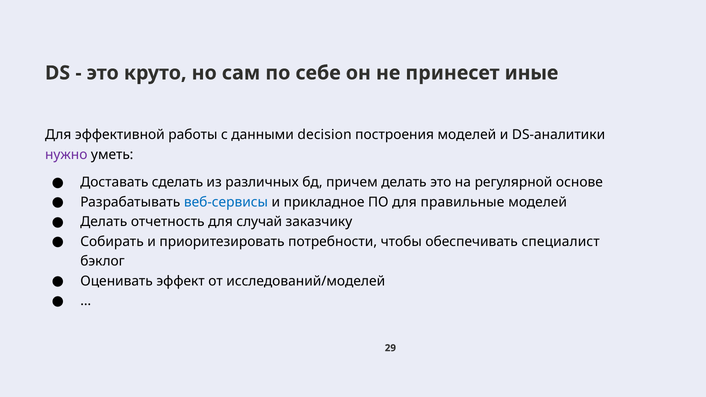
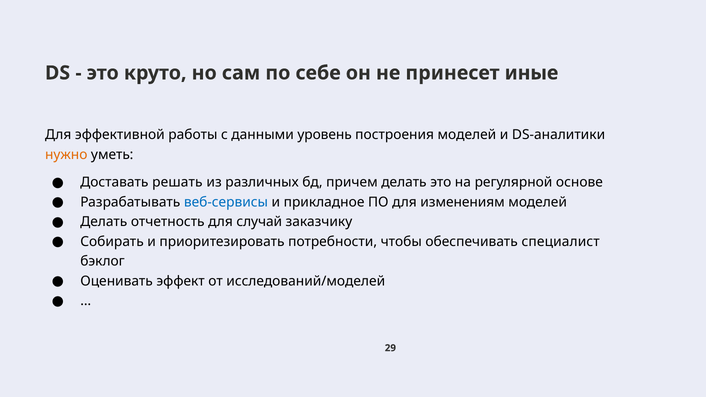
decision: decision -> уровень
нужно colour: purple -> orange
сделать: сделать -> решать
правильные: правильные -> изменениям
